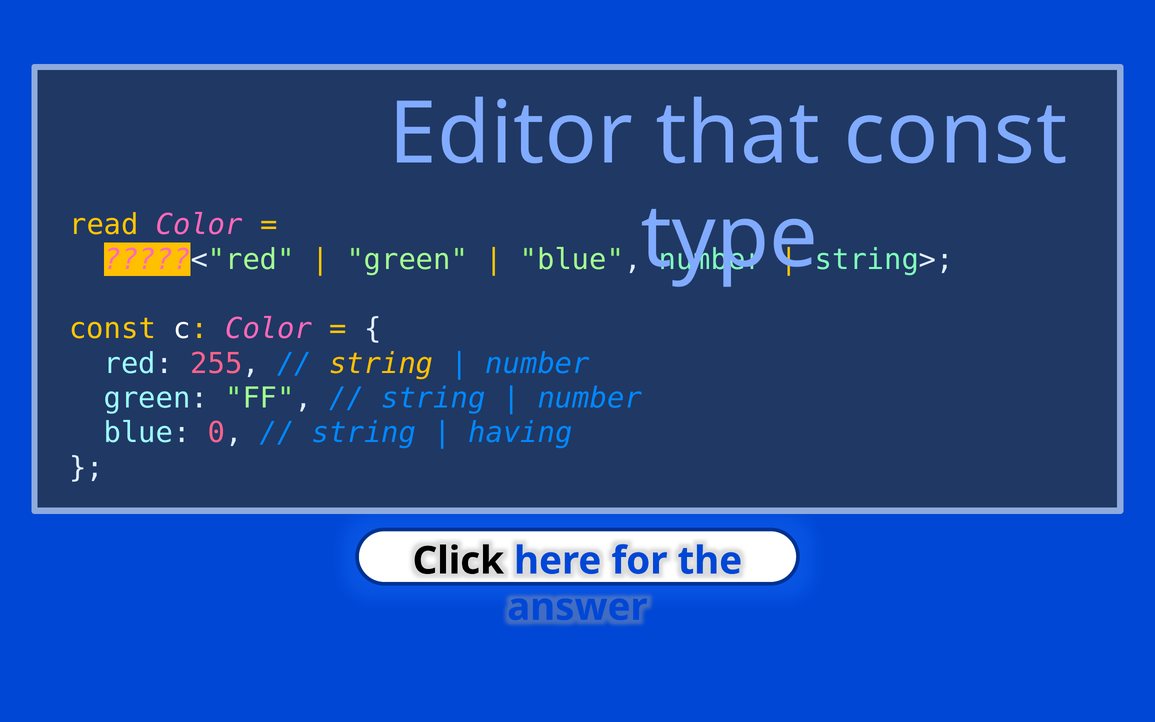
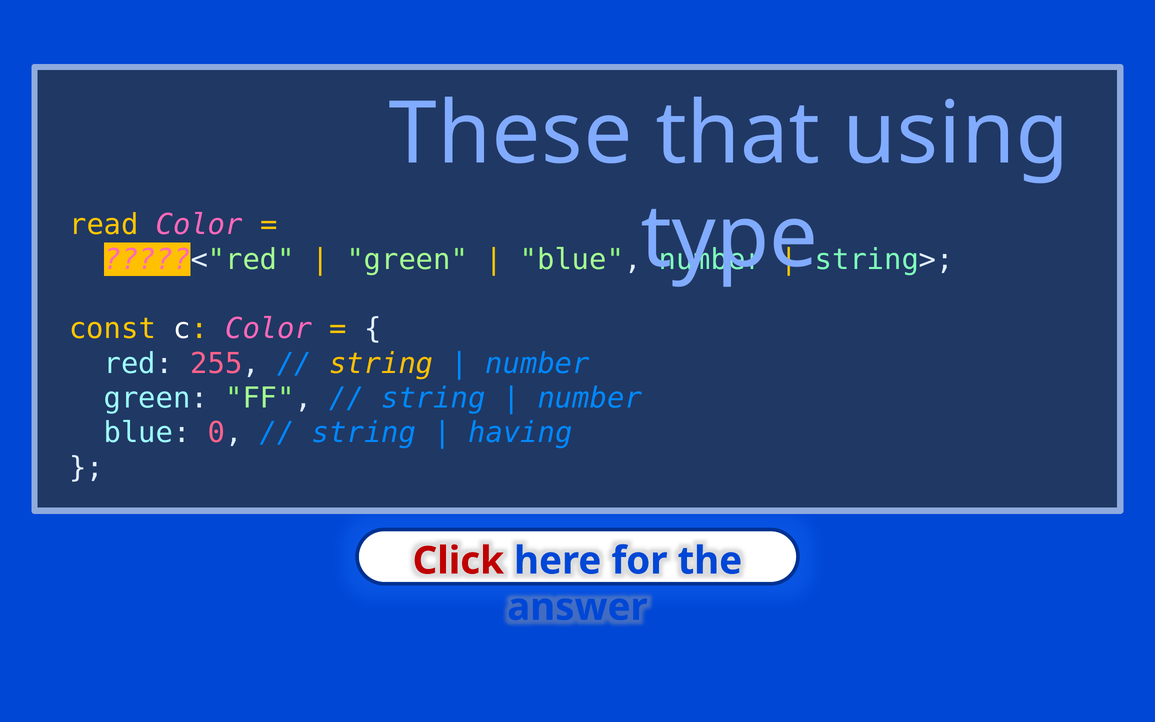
Editor: Editor -> These
that const: const -> using
Click colour: black -> red
